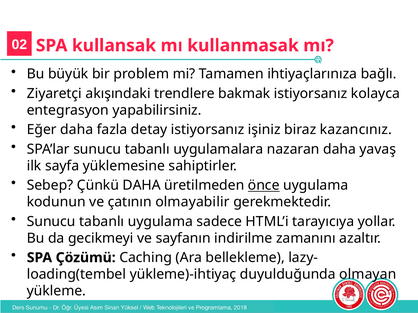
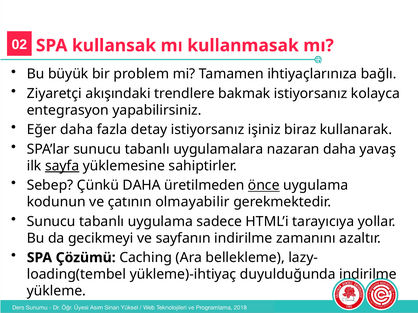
kazancınız: kazancınız -> kullanarak
sayfa underline: none -> present
duyulduğunda olmayan: olmayan -> indirilme
